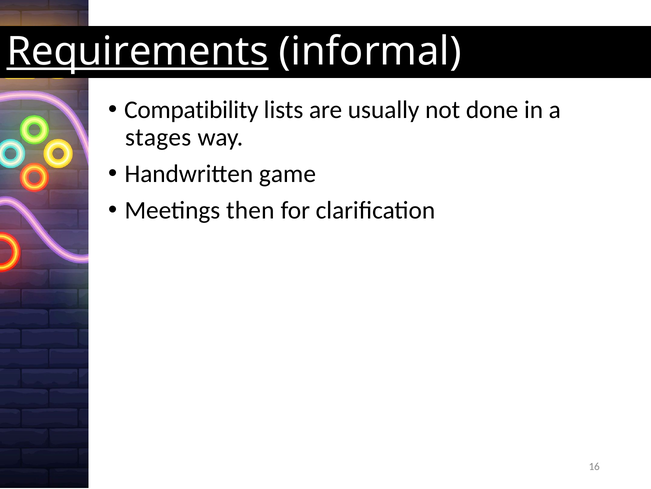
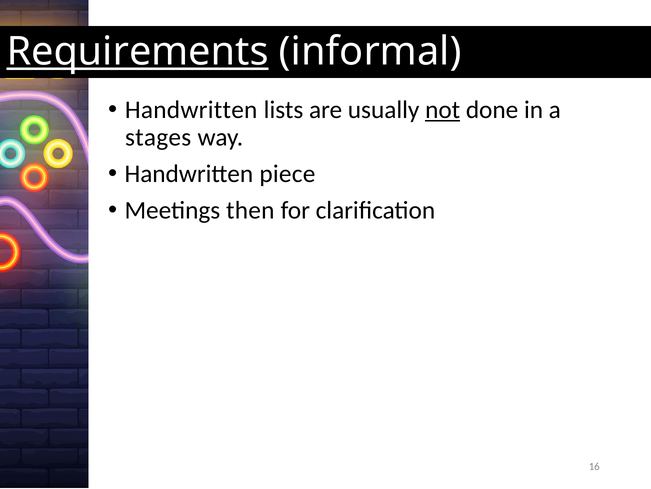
Compatibility at (191, 110): Compatibility -> Handwritten
not underline: none -> present
game: game -> piece
